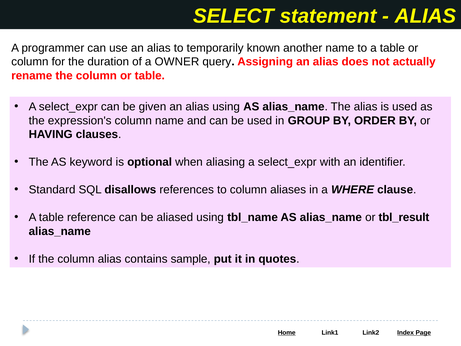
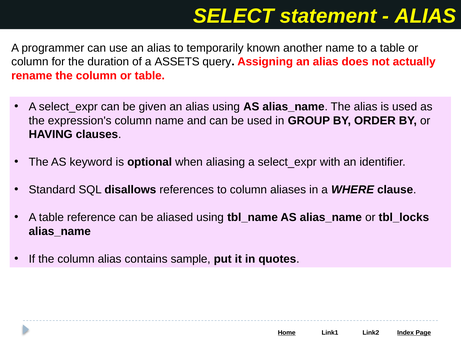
OWNER: OWNER -> ASSETS
tbl_result: tbl_result -> tbl_locks
